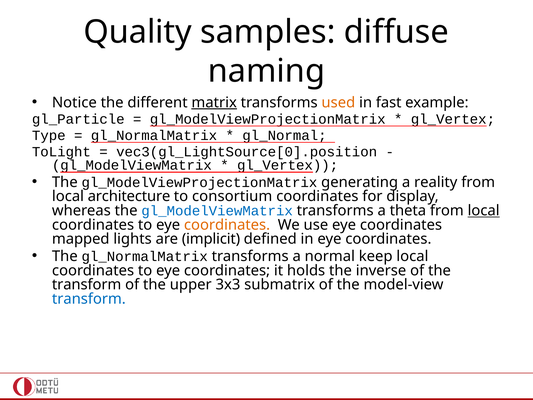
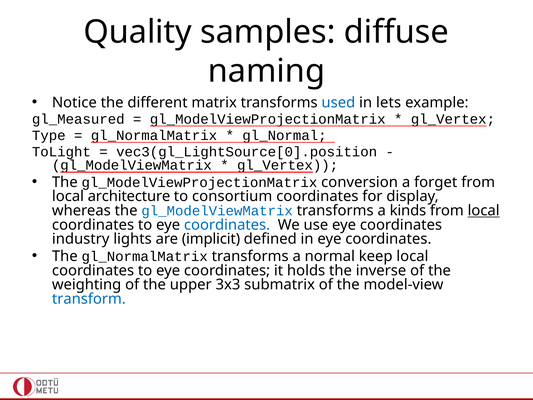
matrix underline: present -> none
used colour: orange -> blue
fast: fast -> lets
gl_Particle: gl_Particle -> gl_Measured
generating: generating -> conversion
reality: reality -> forget
theta: theta -> kinds
coordinates at (227, 225) colour: orange -> blue
mapped: mapped -> industry
transform at (87, 285): transform -> weighting
